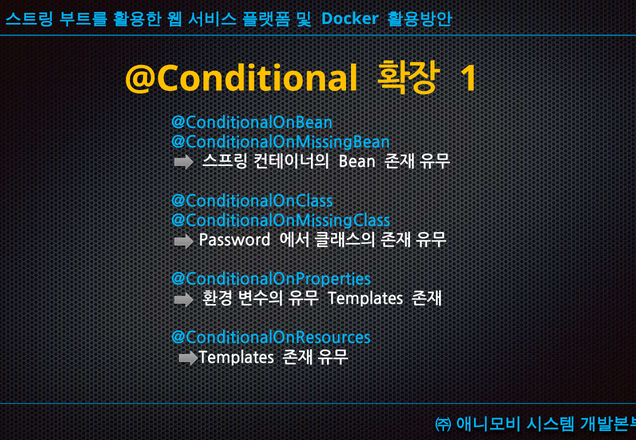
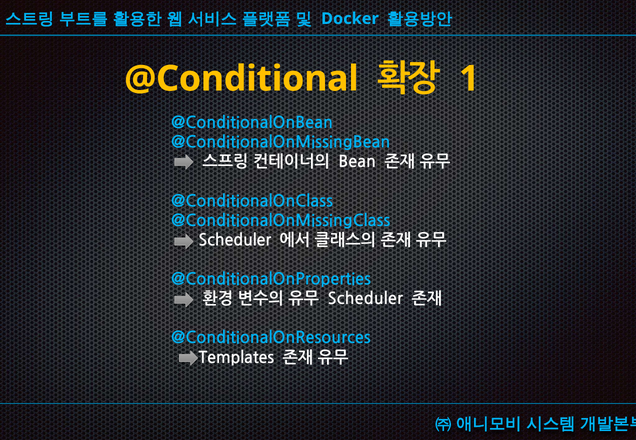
Password at (235, 240): Password -> Scheduler
Templates at (365, 299): Templates -> Scheduler
